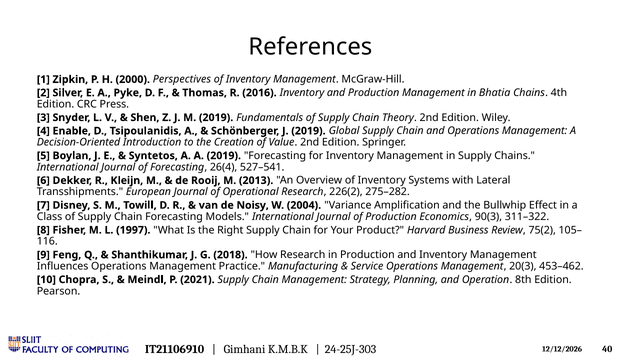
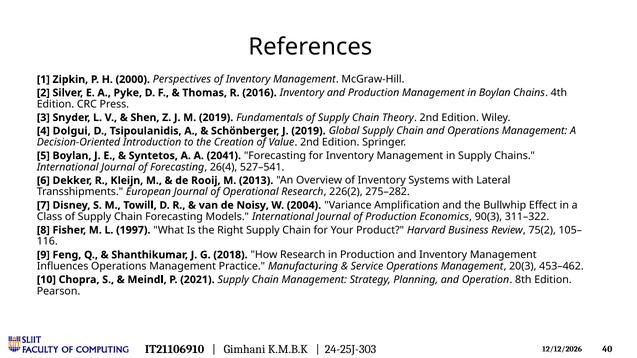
in Bhatia: Bhatia -> Boylan
Enable: Enable -> Dolgui
A 2019: 2019 -> 2041
